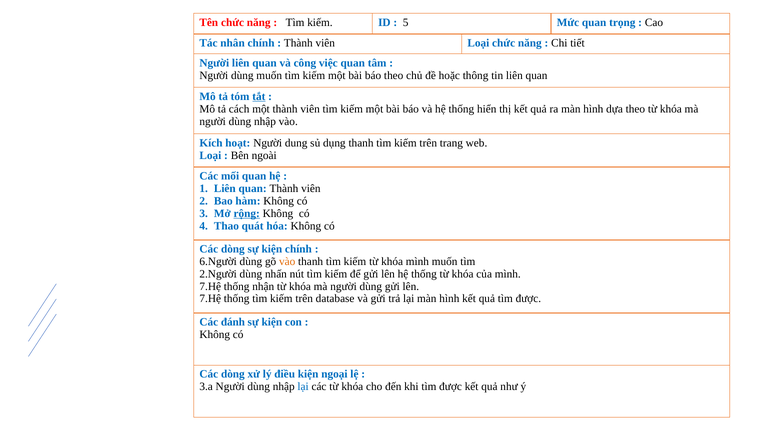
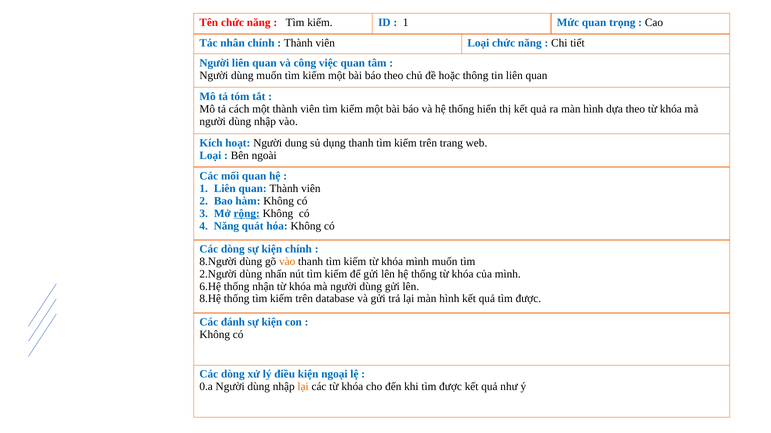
5 at (406, 22): 5 -> 1
tắt underline: present -> none
Thao at (226, 226): Thao -> Năng
6.Người: 6.Người -> 8.Người
7.Hệ at (210, 287): 7.Hệ -> 6.Hệ
7.Hệ at (210, 299): 7.Hệ -> 8.Hệ
3.a: 3.a -> 0.a
lại at (303, 387) colour: blue -> orange
